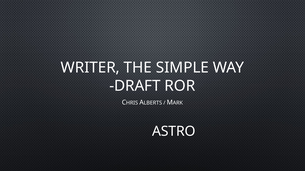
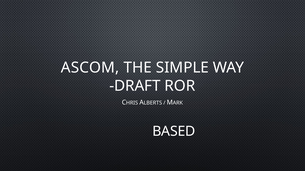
WRITER: WRITER -> ASCOM
ASTRO: ASTRO -> BASED
